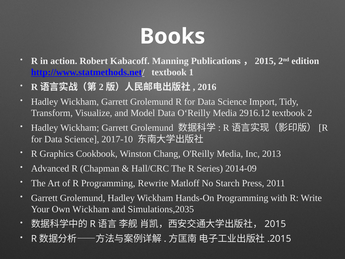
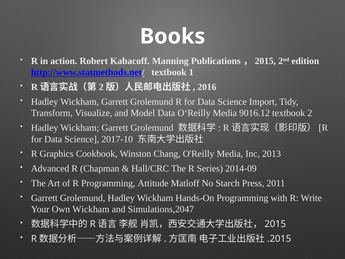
2916.12: 2916.12 -> 9016.12
Rewrite: Rewrite -> Attitude
Simulations,2035: Simulations,2035 -> Simulations,2047
